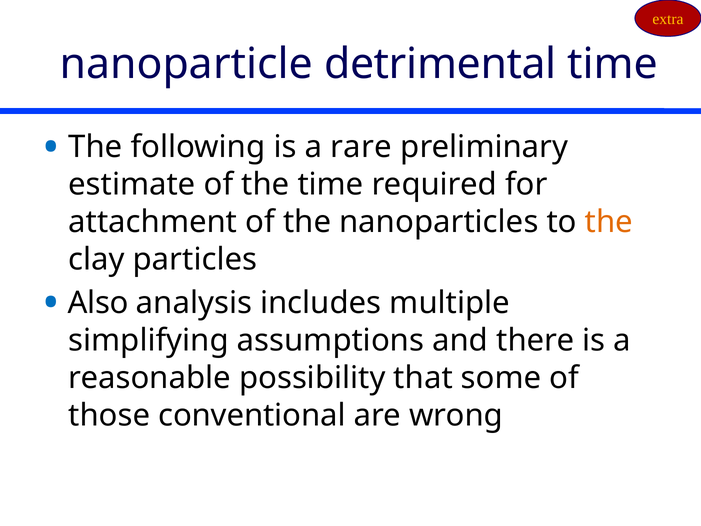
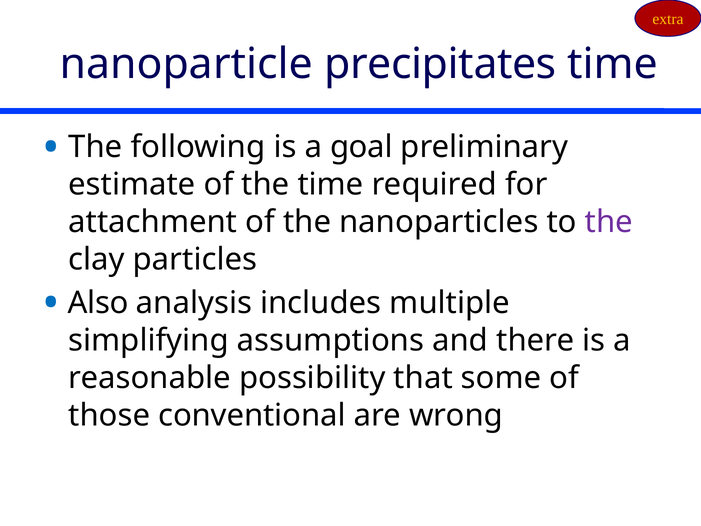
detrimental: detrimental -> precipitates
rare: rare -> goal
the at (609, 222) colour: orange -> purple
